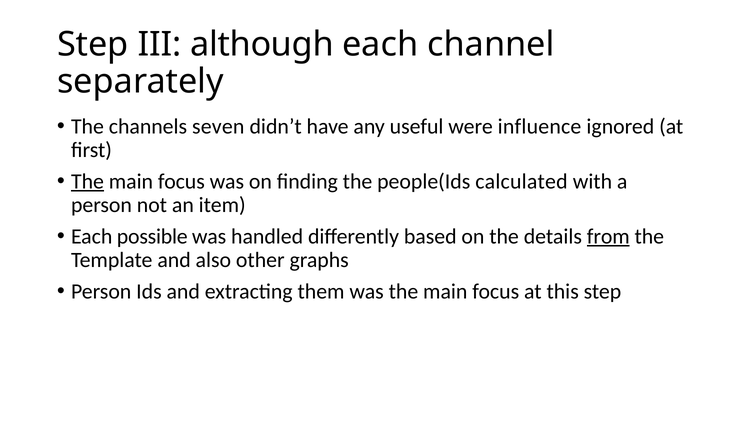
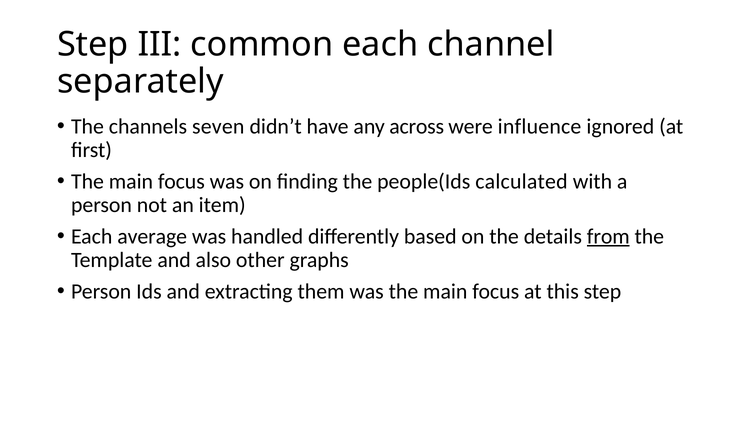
although: although -> common
useful: useful -> across
The at (87, 181) underline: present -> none
possible: possible -> average
